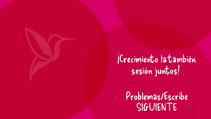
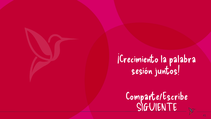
también: también -> palabra
Problemas/Escribe: Problemas/Escribe -> Comparte/Escribe
